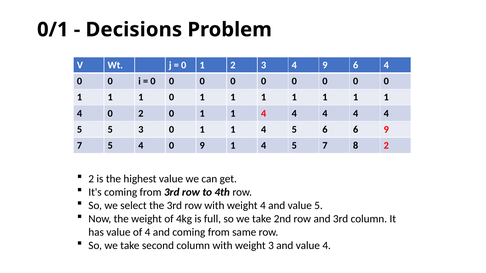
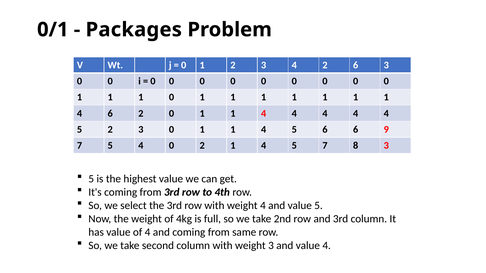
Decisions: Decisions -> Packages
4 9: 9 -> 2
6 4: 4 -> 3
0 at (110, 114): 0 -> 6
5 5: 5 -> 2
0 9: 9 -> 2
8 2: 2 -> 3
2 at (91, 179): 2 -> 5
